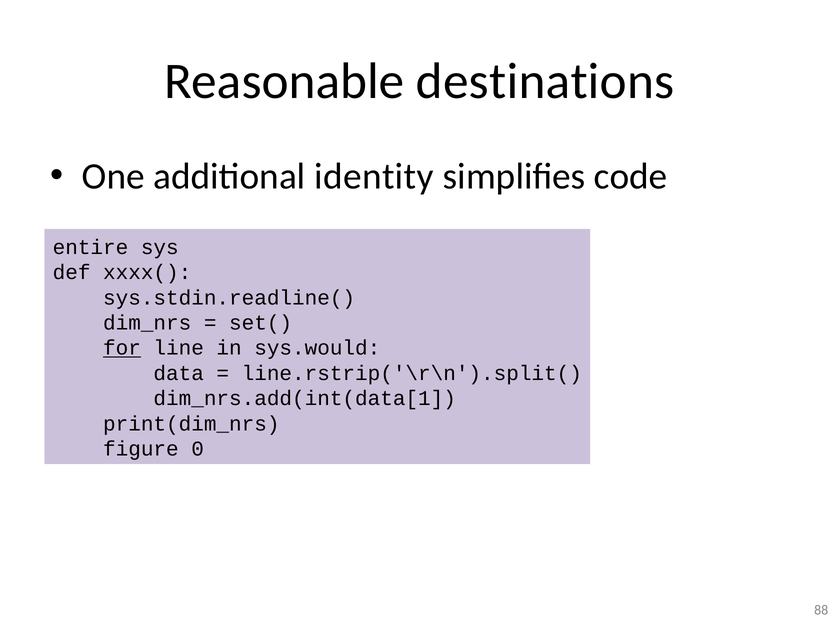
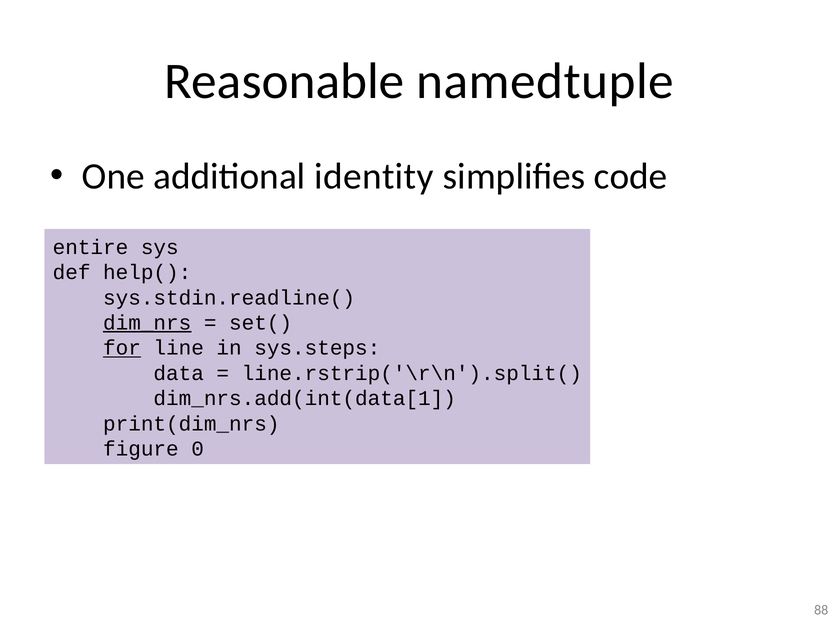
destinations: destinations -> namedtuple
xxxx(: xxxx( -> help(
dim_nrs underline: none -> present
sys.would: sys.would -> sys.steps
